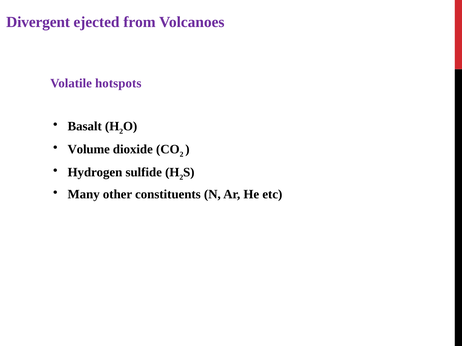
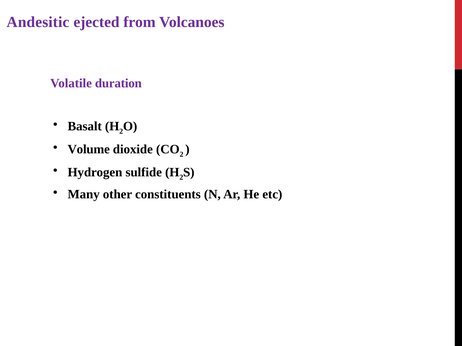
Divergent: Divergent -> Andesitic
hotspots: hotspots -> duration
